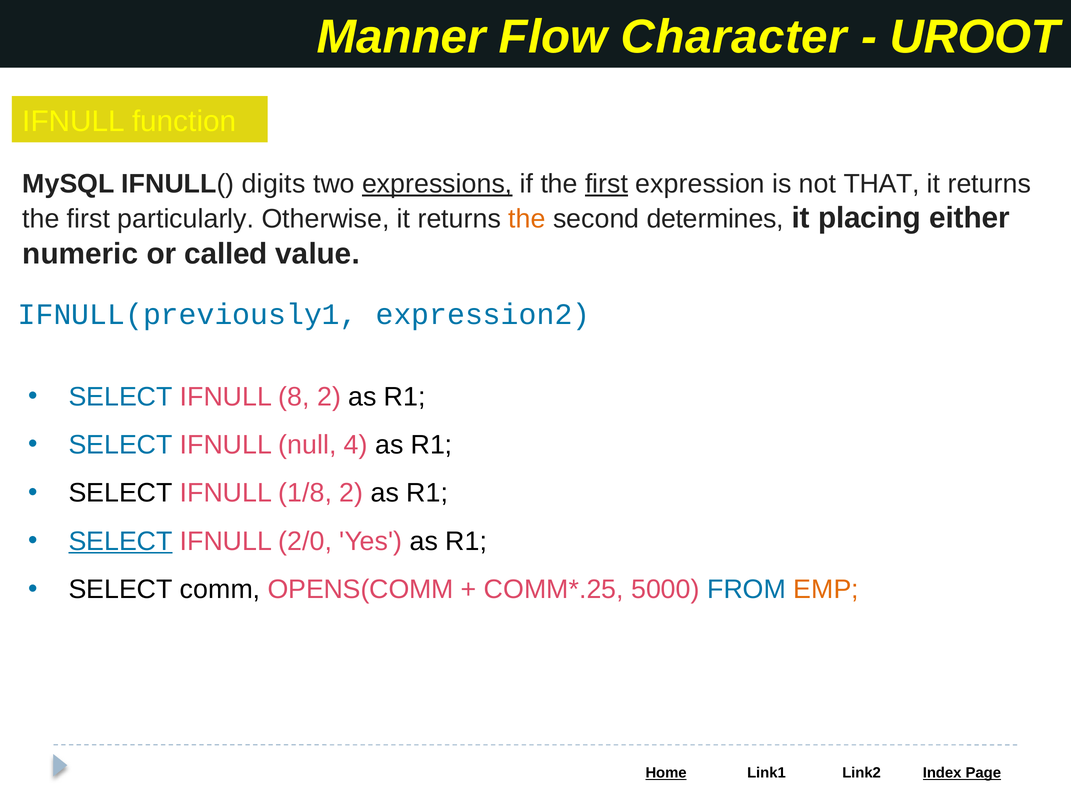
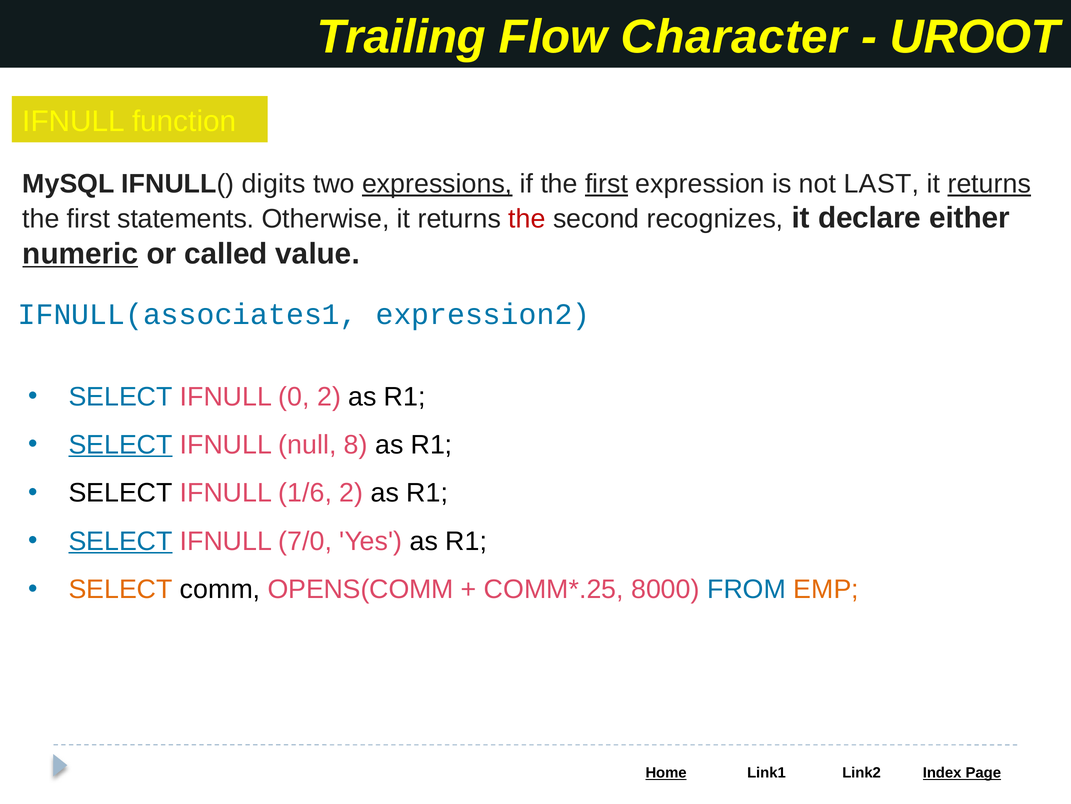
Manner: Manner -> Trailing
THAT: THAT -> LAST
returns at (989, 184) underline: none -> present
particularly: particularly -> statements
the at (527, 219) colour: orange -> red
determines: determines -> recognizes
placing: placing -> declare
numeric underline: none -> present
IFNULL(previously1: IFNULL(previously1 -> IFNULL(associates1
8: 8 -> 0
SELECT at (121, 444) underline: none -> present
4: 4 -> 8
1/8: 1/8 -> 1/6
2/0: 2/0 -> 7/0
SELECT at (121, 589) colour: black -> orange
5000: 5000 -> 8000
